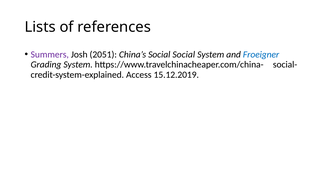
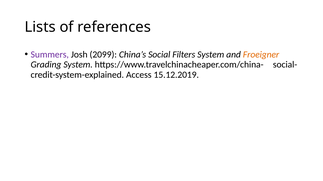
2051: 2051 -> 2099
Social Social: Social -> Filters
Froeigner colour: blue -> orange
